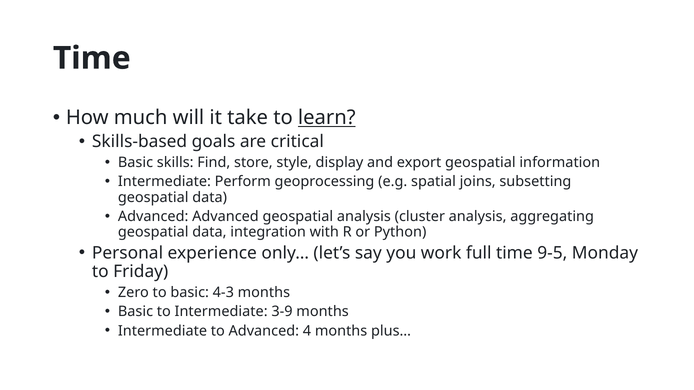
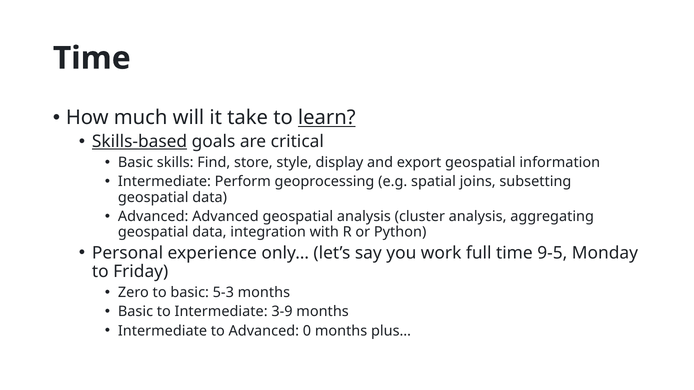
Skills-based underline: none -> present
4-3: 4-3 -> 5-3
4: 4 -> 0
